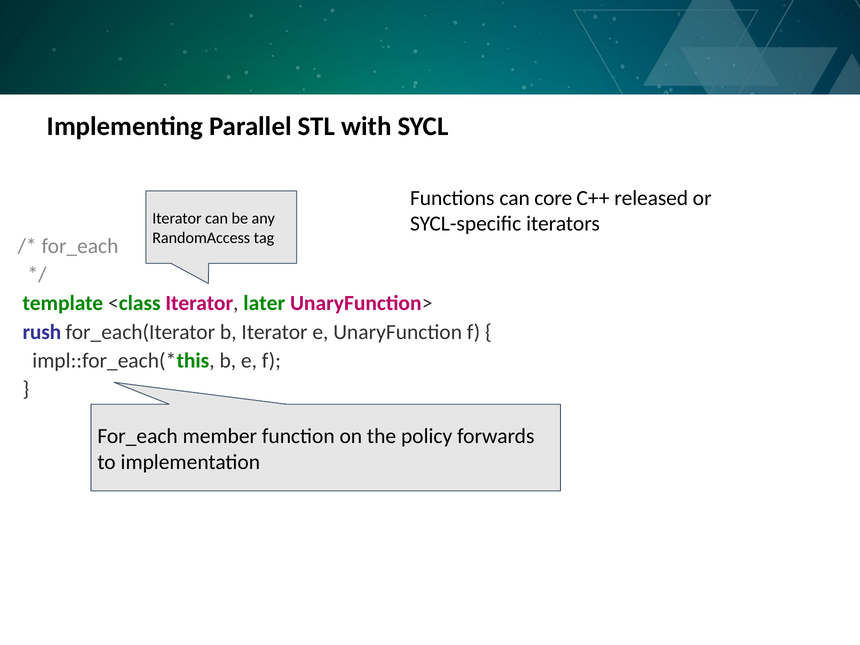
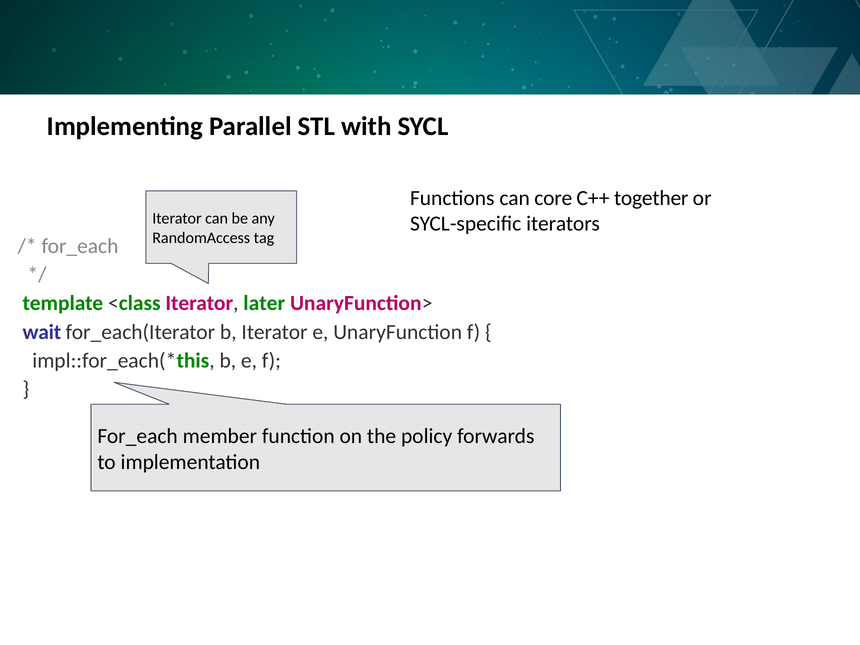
released: released -> together
rush: rush -> wait
